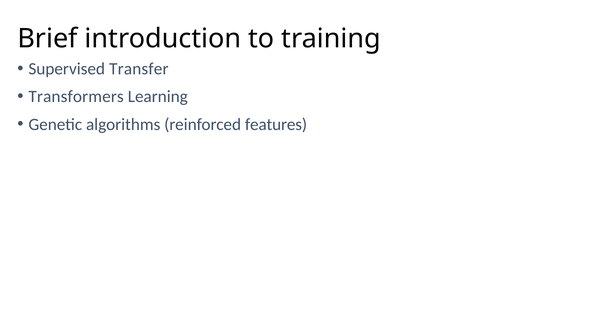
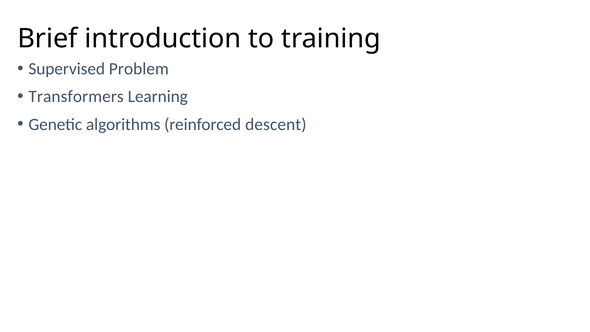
Transfer: Transfer -> Problem
features: features -> descent
